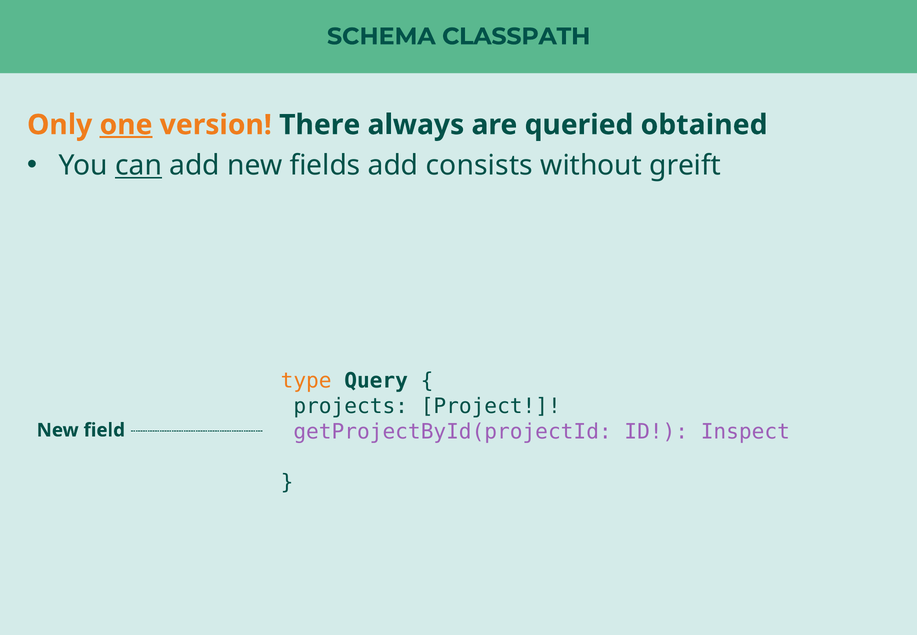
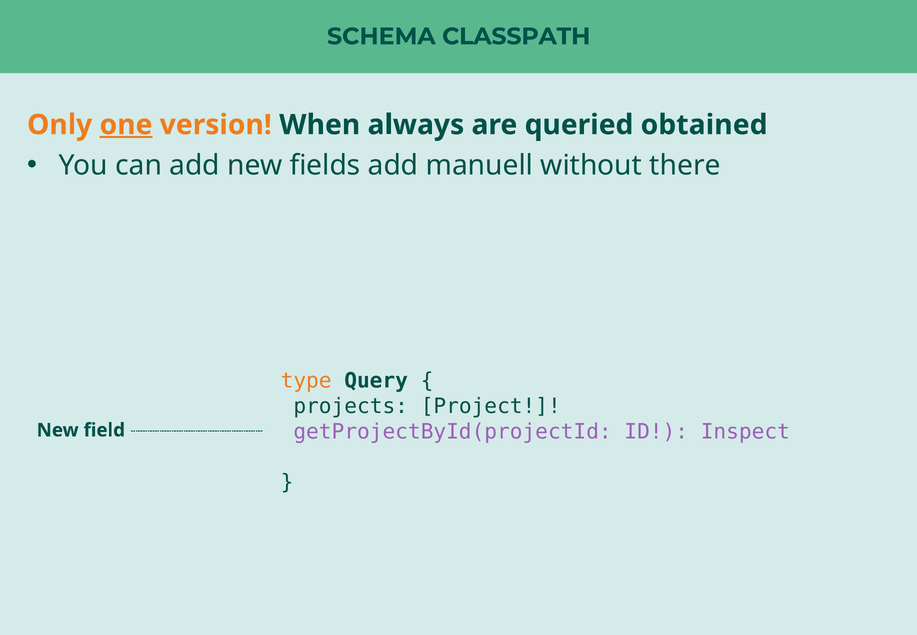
There: There -> When
can underline: present -> none
consists: consists -> manuell
greift: greift -> there
